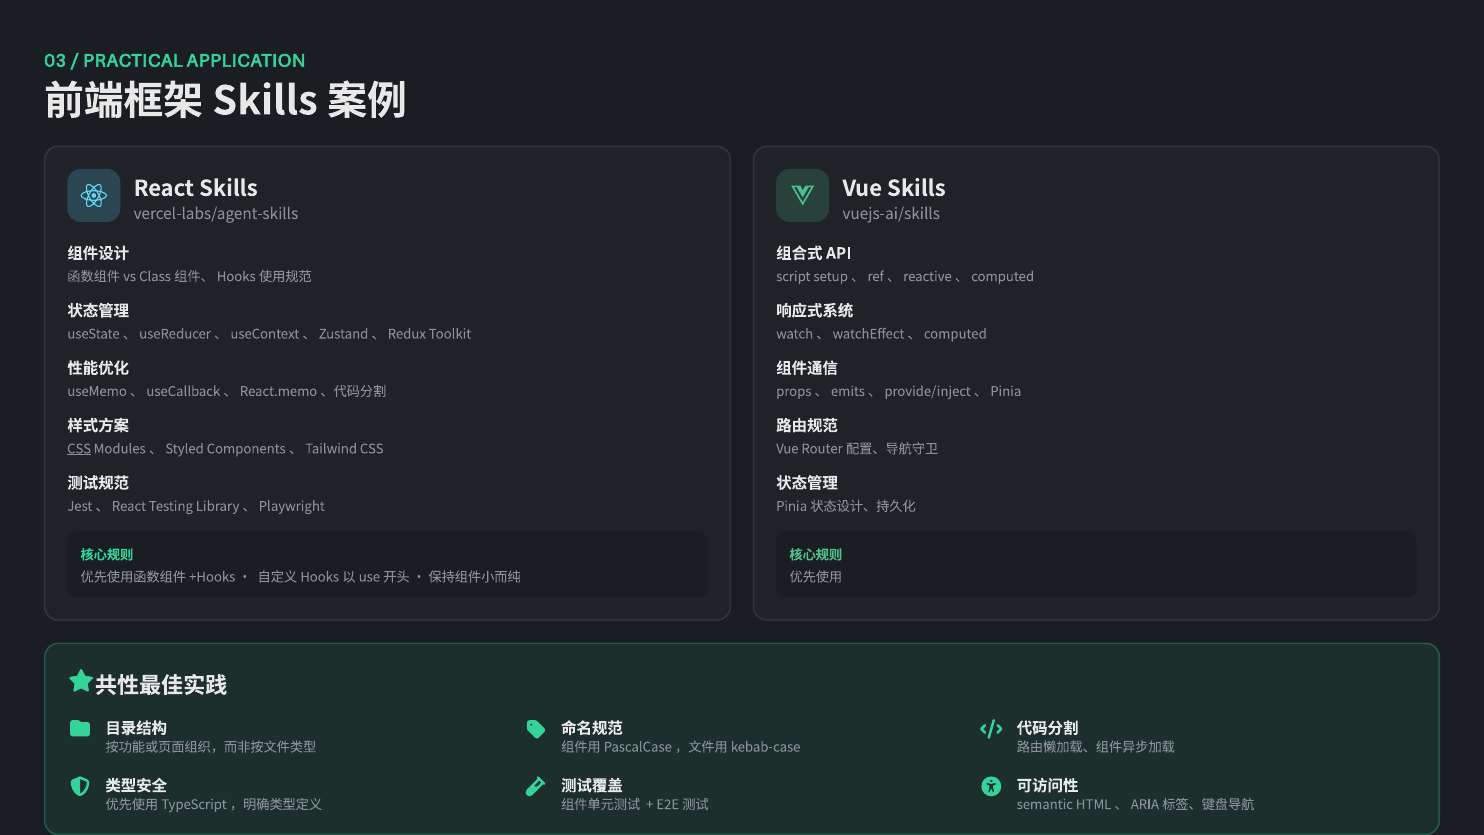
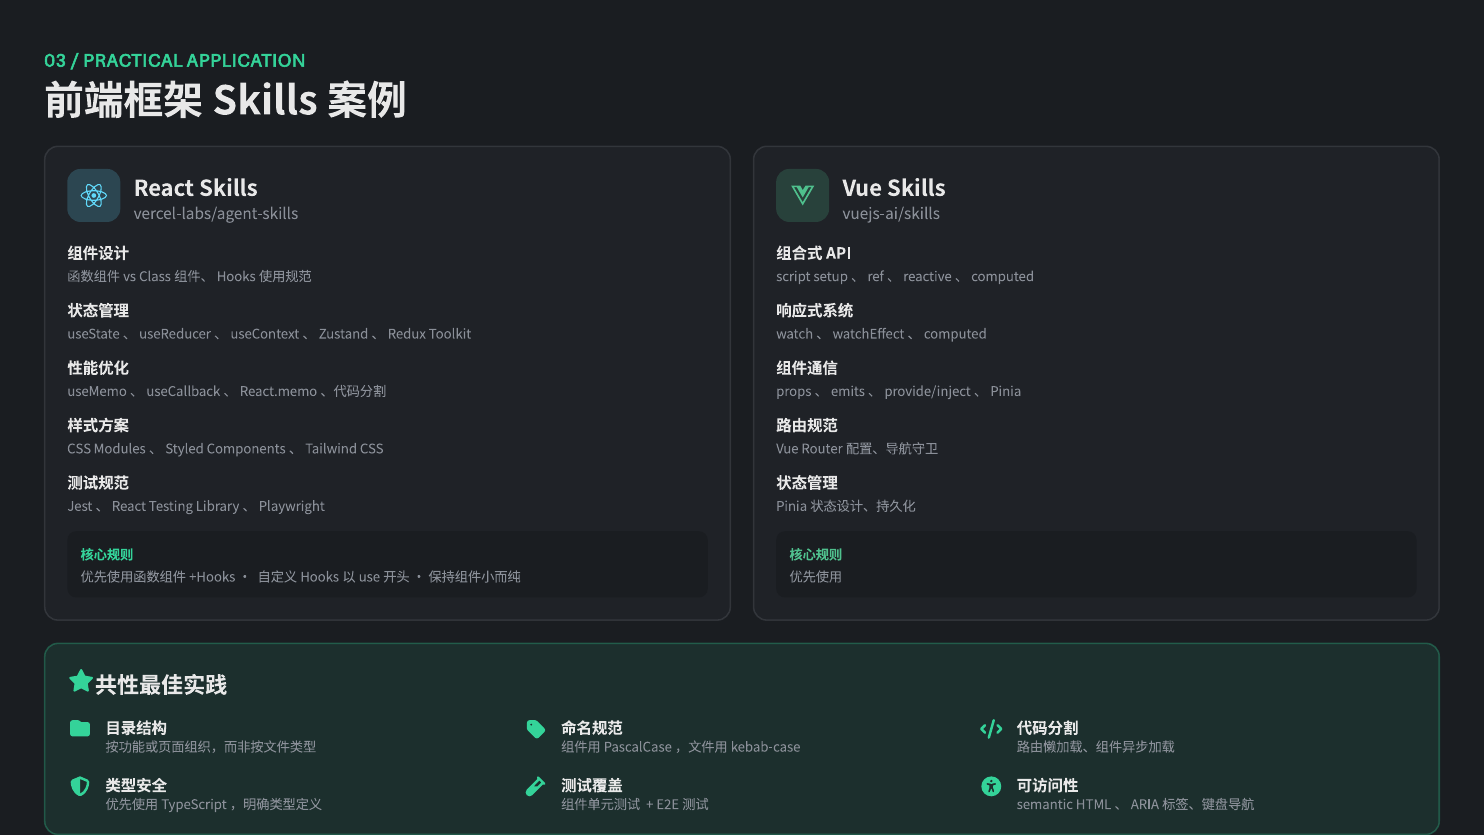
CSS at (79, 449) underline: present -> none
